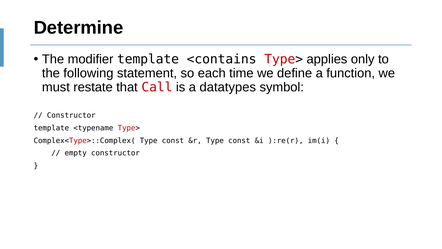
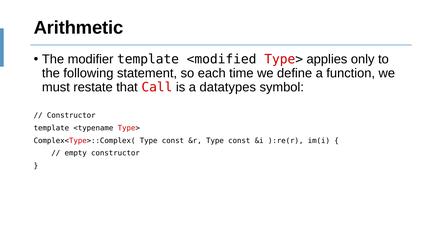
Determine: Determine -> Arithmetic
<contains: <contains -> <modified
